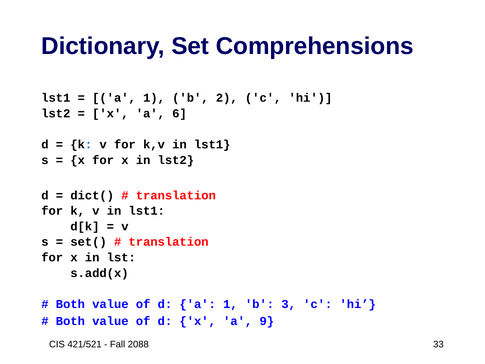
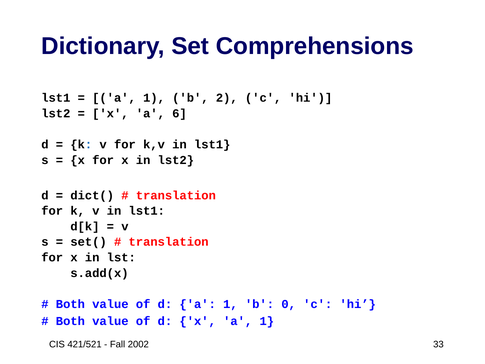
3: 3 -> 0
x a 9: 9 -> 1
2088: 2088 -> 2002
